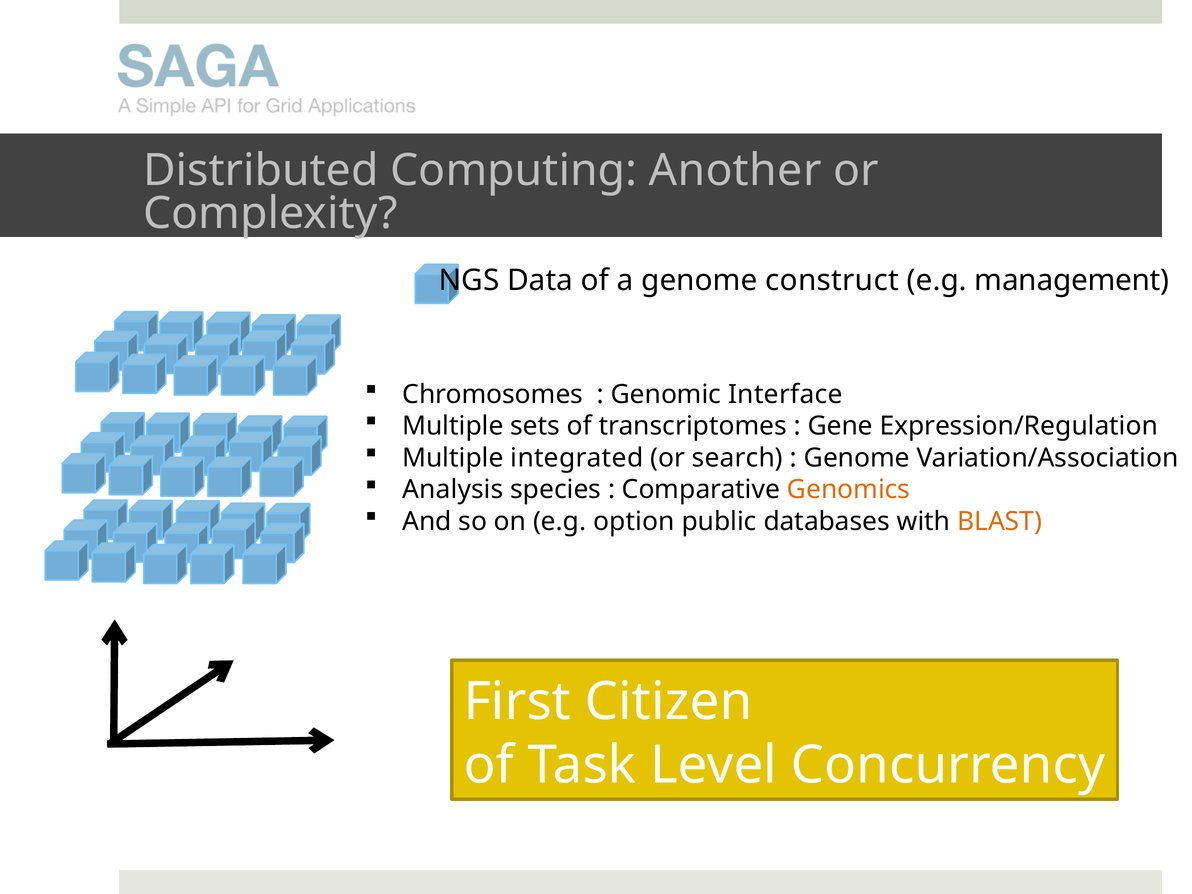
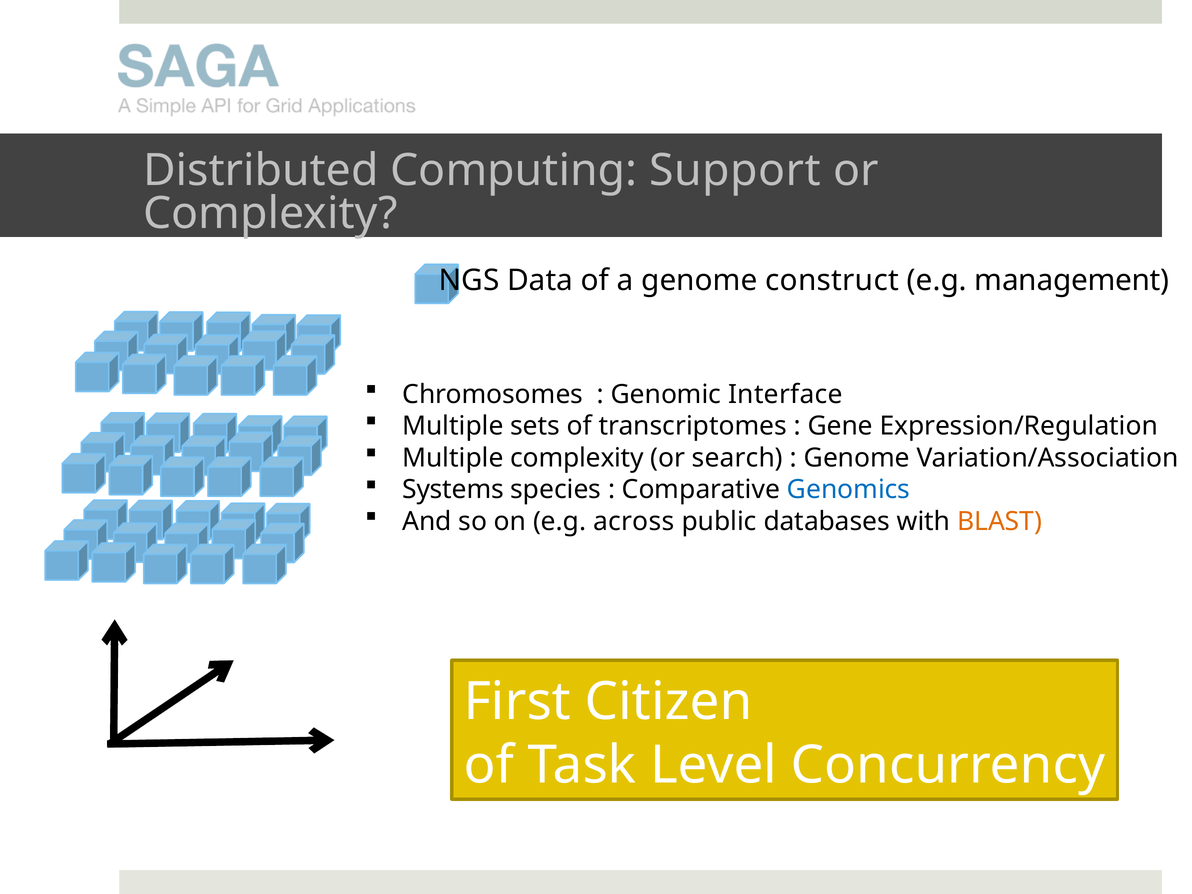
Another: Another -> Support
Multiple integrated: integrated -> complexity
Analysis: Analysis -> Systems
Genomics colour: orange -> blue
option: option -> across
